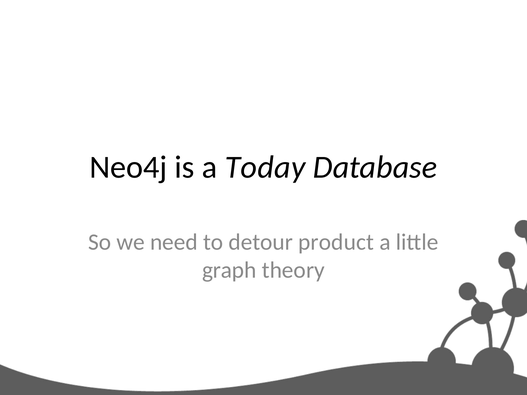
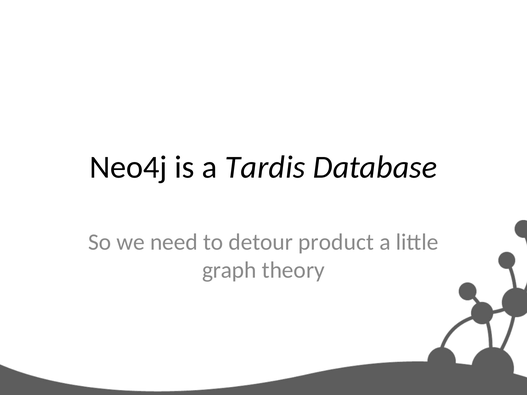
Today: Today -> Tardis
